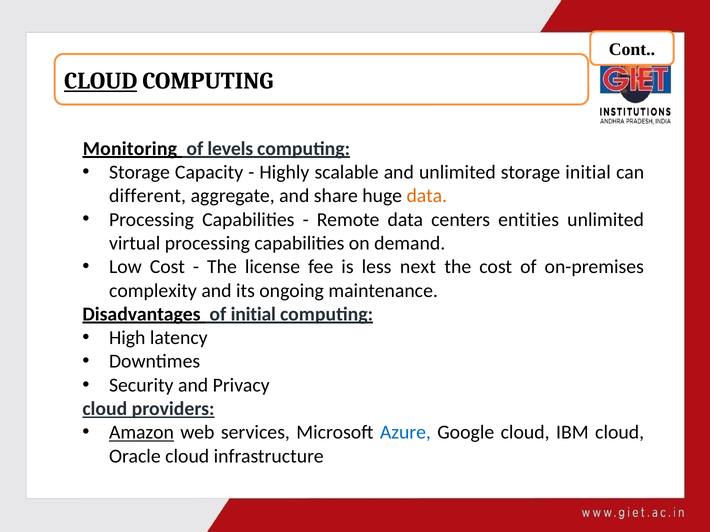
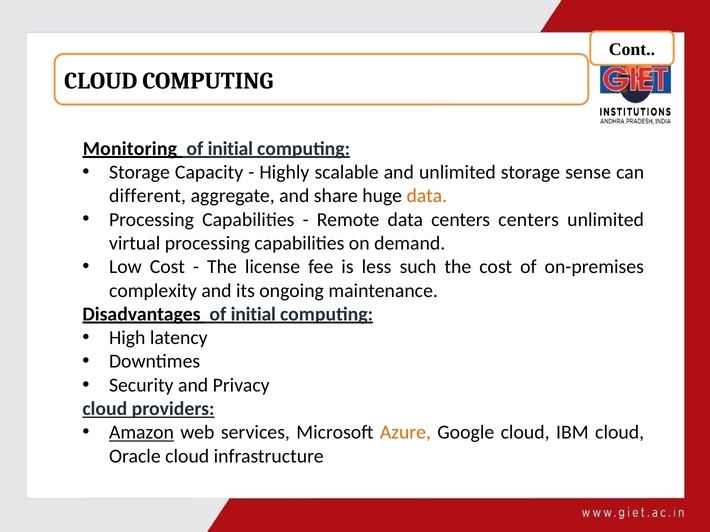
CLOUD at (101, 81) underline: present -> none
levels at (230, 149): levels -> initial
storage initial: initial -> sense
centers entities: entities -> centers
next: next -> such
Azure colour: blue -> orange
